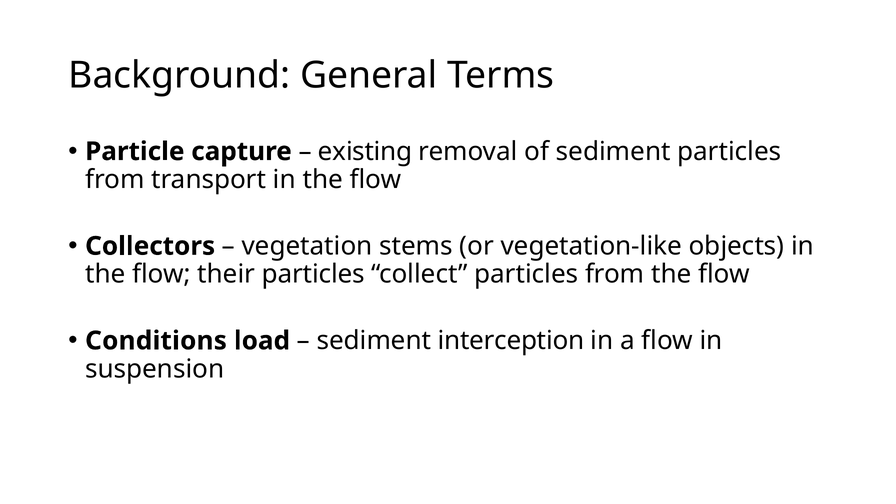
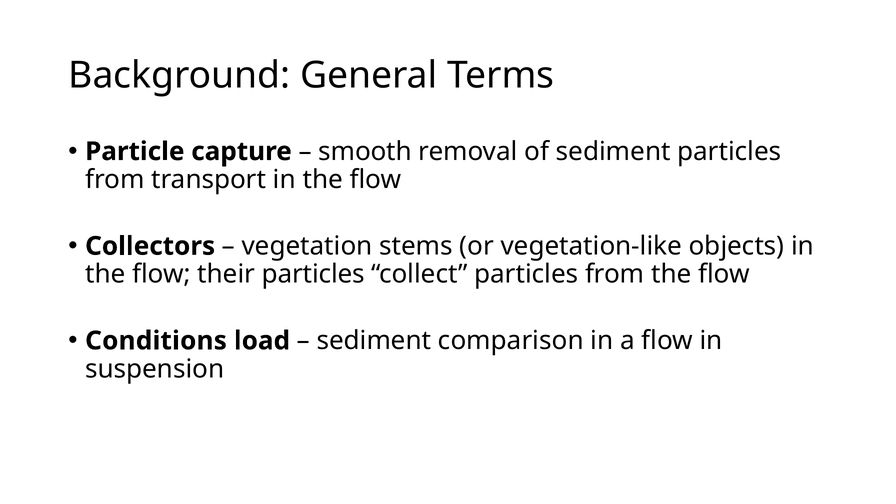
existing: existing -> smooth
interception: interception -> comparison
